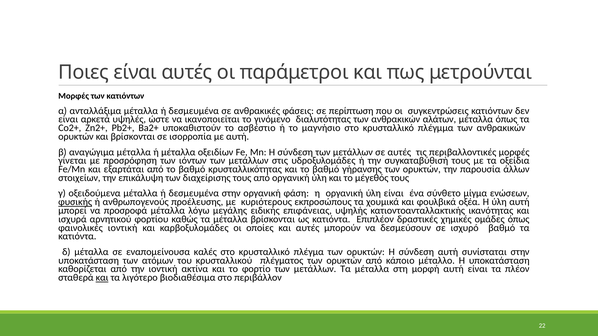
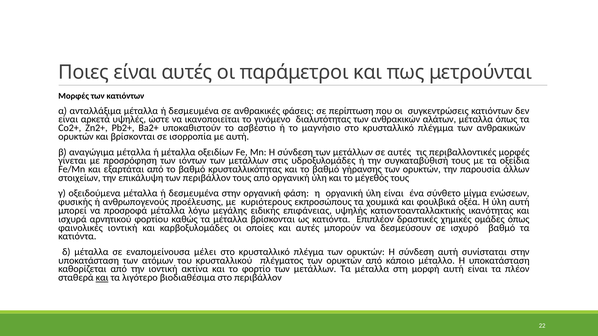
των διαχείρισης: διαχείρισης -> περιβάλλον
φυσικής underline: present -> none
καλές: καλές -> μέλει
